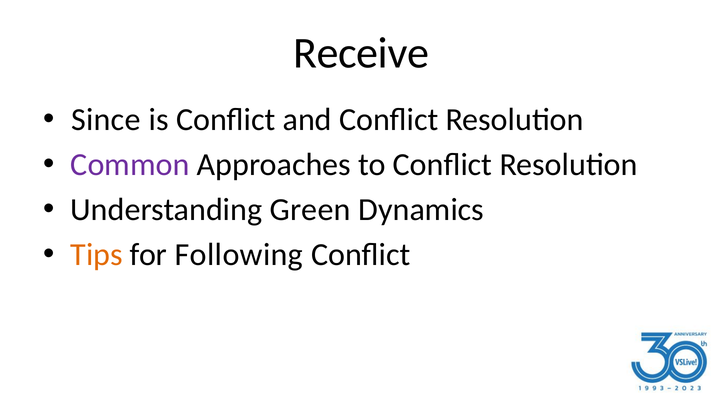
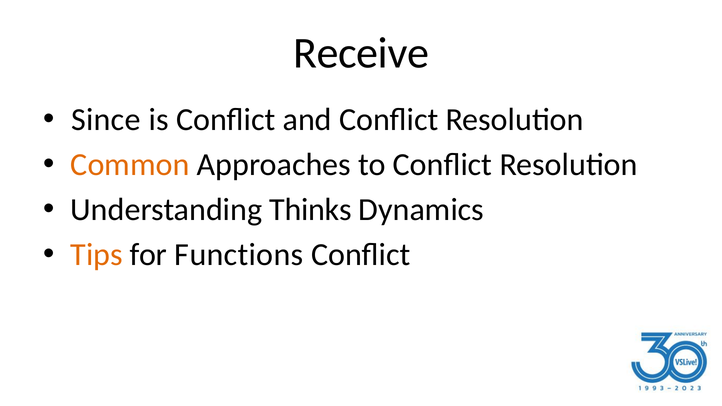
Common colour: purple -> orange
Green: Green -> Thinks
Following: Following -> Functions
